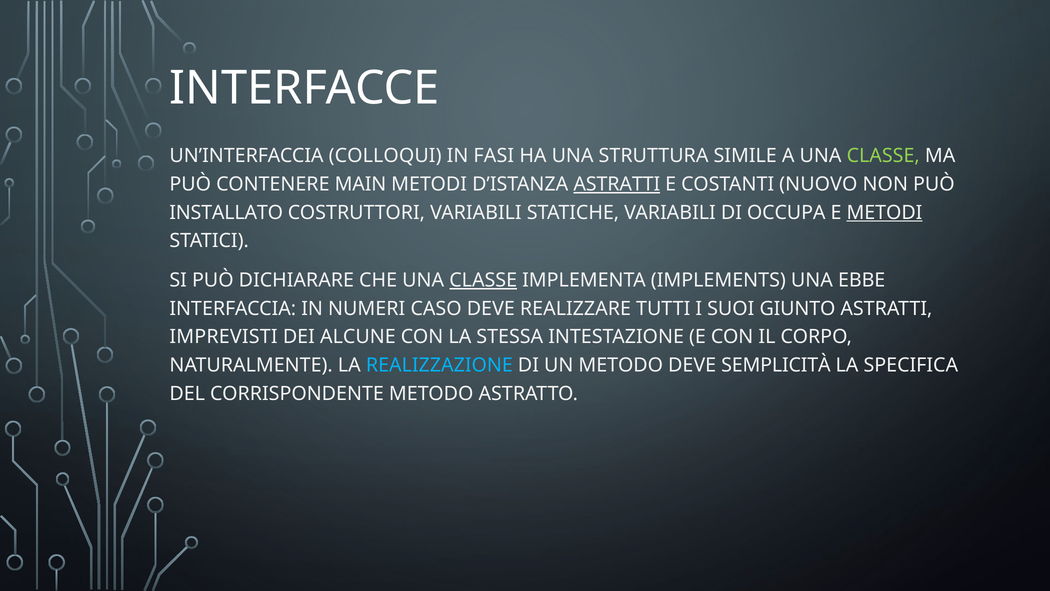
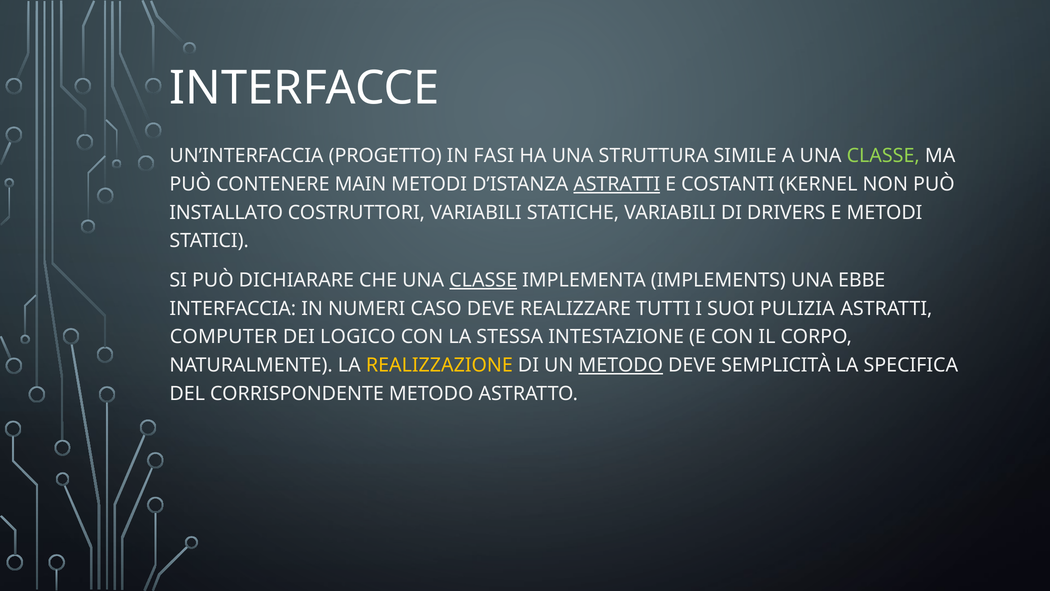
COLLOQUI: COLLOQUI -> PROGETTO
NUOVO: NUOVO -> KERNEL
OCCUPA: OCCUPA -> DRIVERS
METODI at (884, 212) underline: present -> none
GIUNTO: GIUNTO -> PULIZIA
IMPREVISTI: IMPREVISTI -> COMPUTER
ALCUNE: ALCUNE -> LOGICO
REALIZZAZIONE colour: light blue -> yellow
METODO at (621, 365) underline: none -> present
